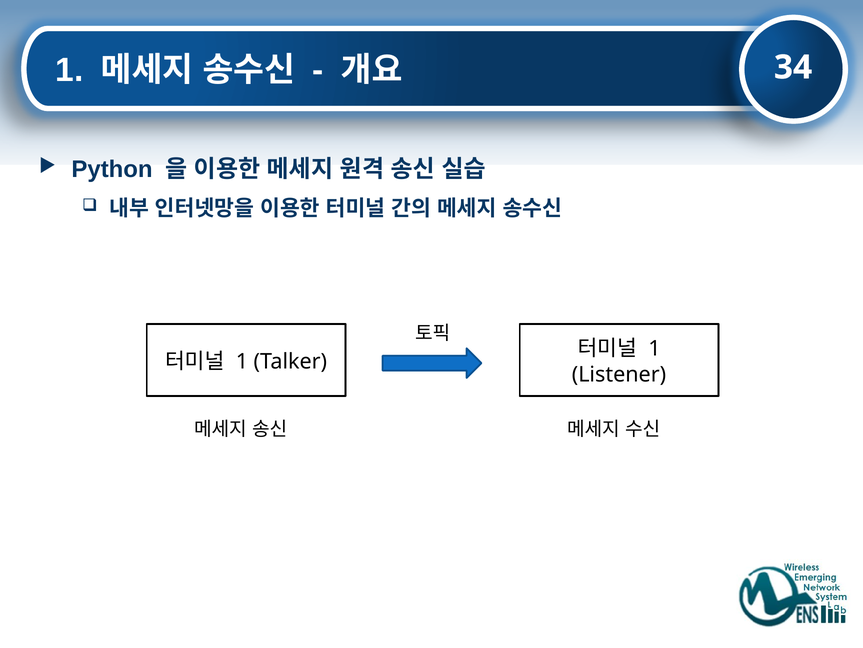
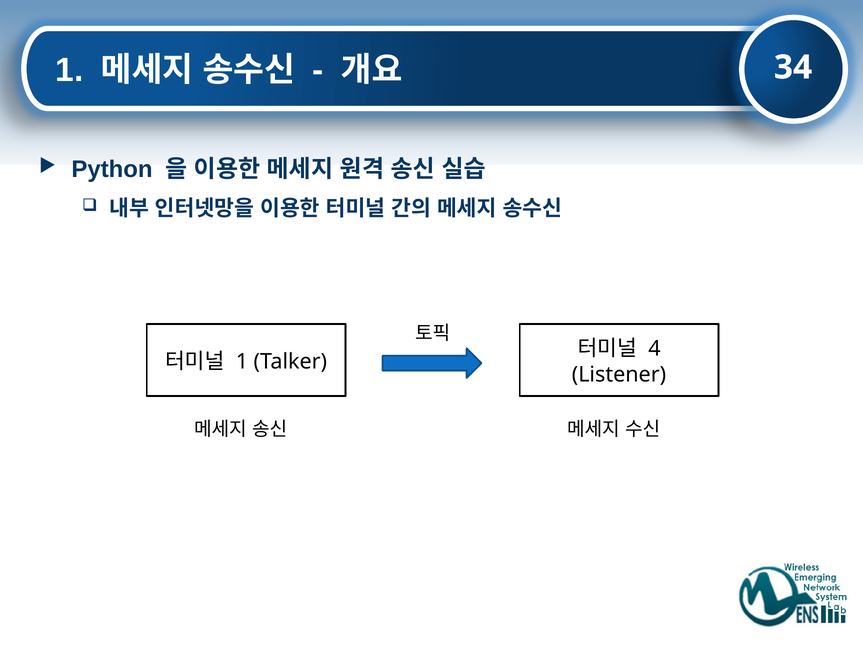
1 at (654, 348): 1 -> 4
